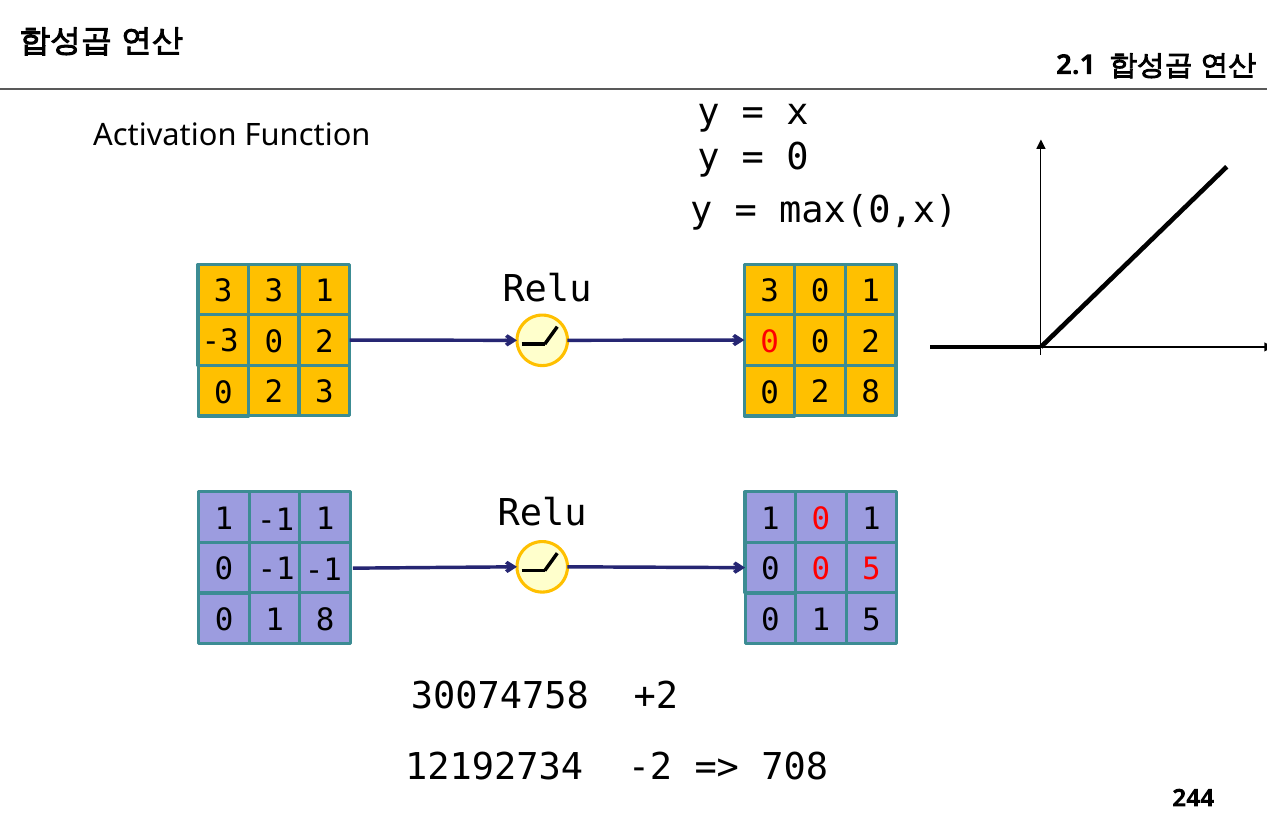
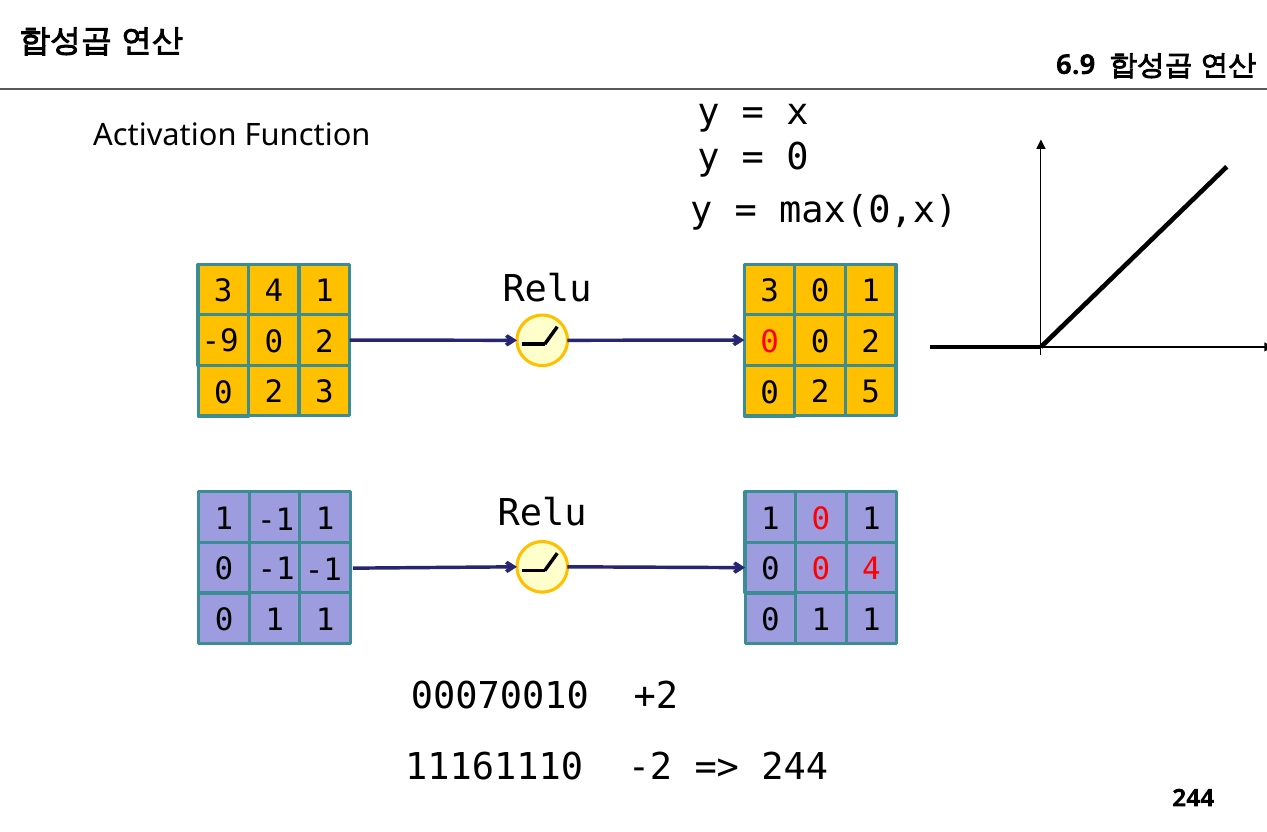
2.1: 2.1 -> 6.9
3 3: 3 -> 4
-3: -3 -> -9
2 8: 8 -> 5
0 5: 5 -> 4
8 at (325, 621): 8 -> 1
5 at (871, 621): 5 -> 1
30074758: 30074758 -> 00070010
12192734: 12192734 -> 11161110
708 at (795, 768): 708 -> 244
